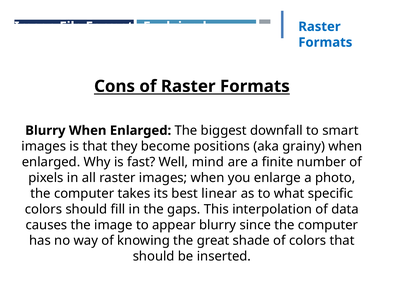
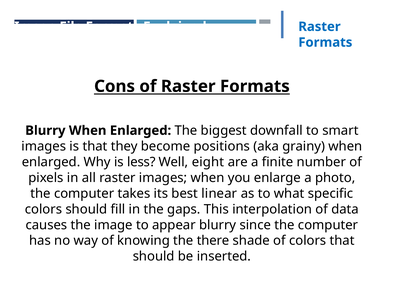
fast: fast -> less
mind: mind -> eight
great: great -> there
